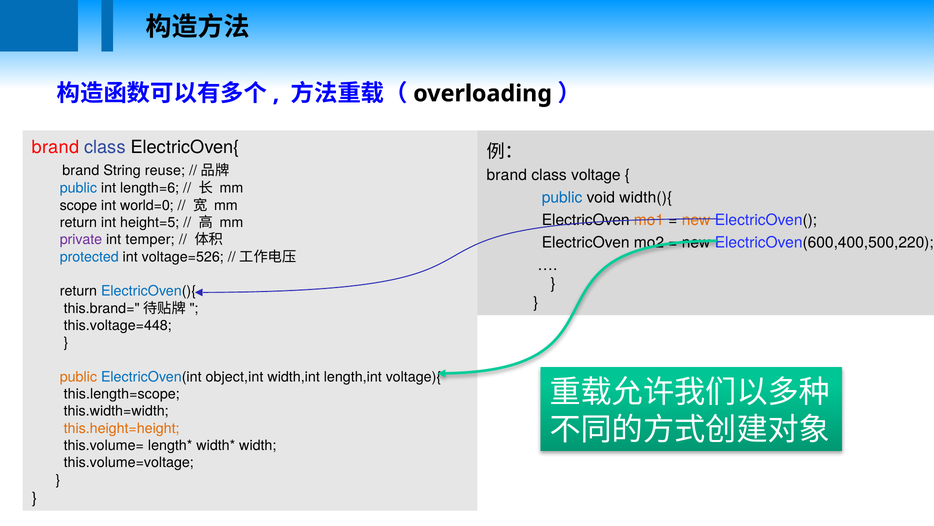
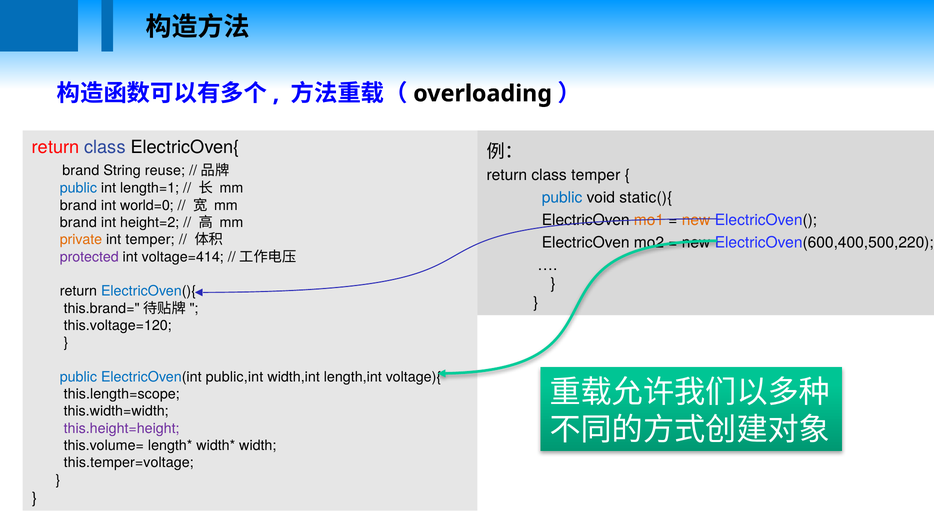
brand at (56, 147): brand -> return
brand at (507, 175): brand -> return
class voltage: voltage -> temper
length=6: length=6 -> length=1
width(){: width(){ -> static(){
scope at (78, 205): scope -> brand
return at (78, 222): return -> brand
height=5: height=5 -> height=2
private colour: purple -> orange
protected colour: blue -> purple
voltage=526: voltage=526 -> voltage=414
this.voltage=448: this.voltage=448 -> this.voltage=120
public at (78, 377) colour: orange -> blue
object,int: object,int -> public,int
this.height=height colour: orange -> purple
this.volume=voltage: this.volume=voltage -> this.temper=voltage
